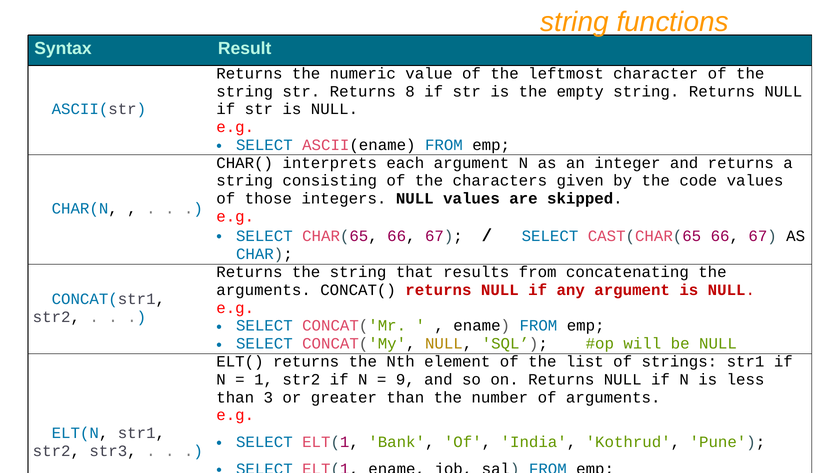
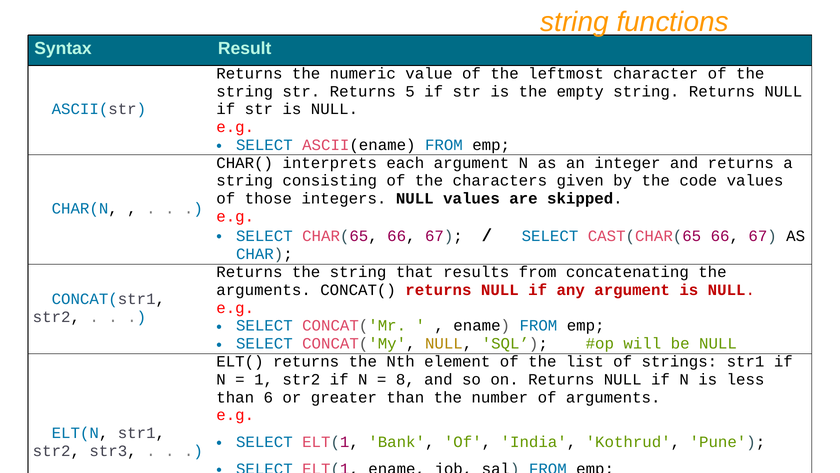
8: 8 -> 5
9: 9 -> 8
3: 3 -> 6
